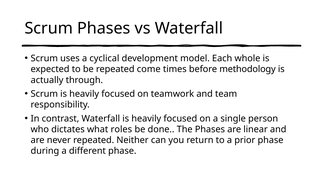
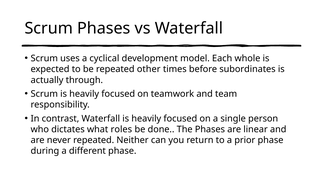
come: come -> other
methodology: methodology -> subordinates
